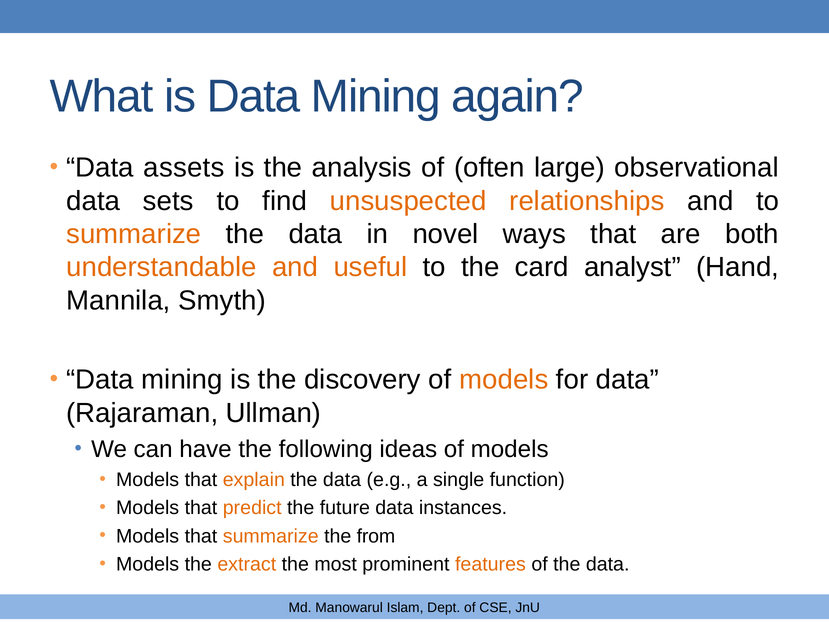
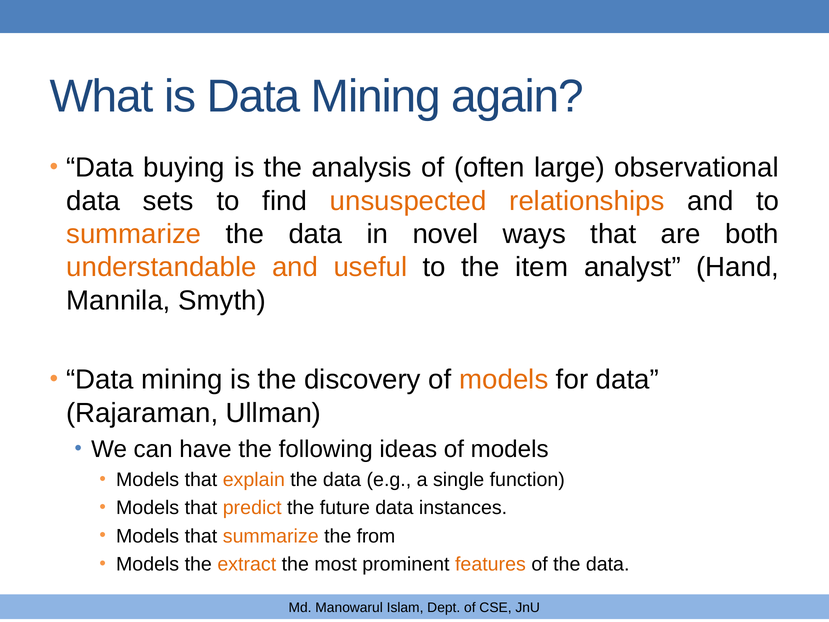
assets: assets -> buying
card: card -> item
